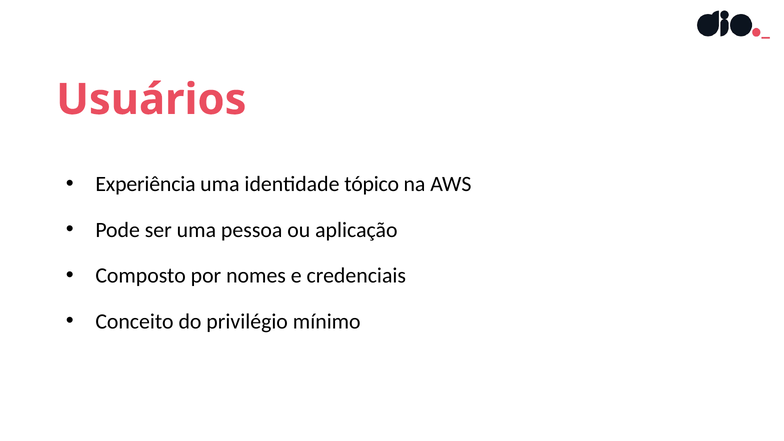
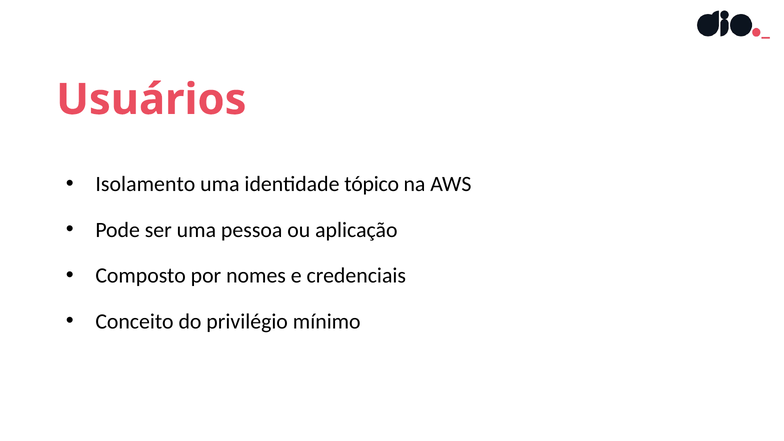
Experiência: Experiência -> Isolamento
